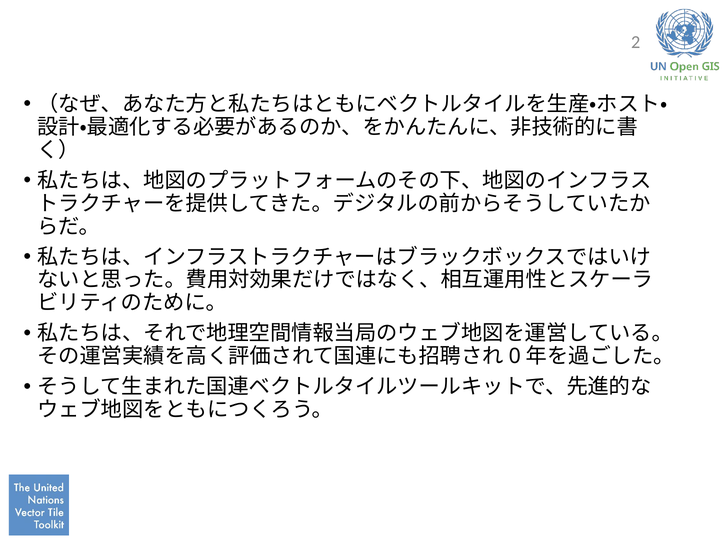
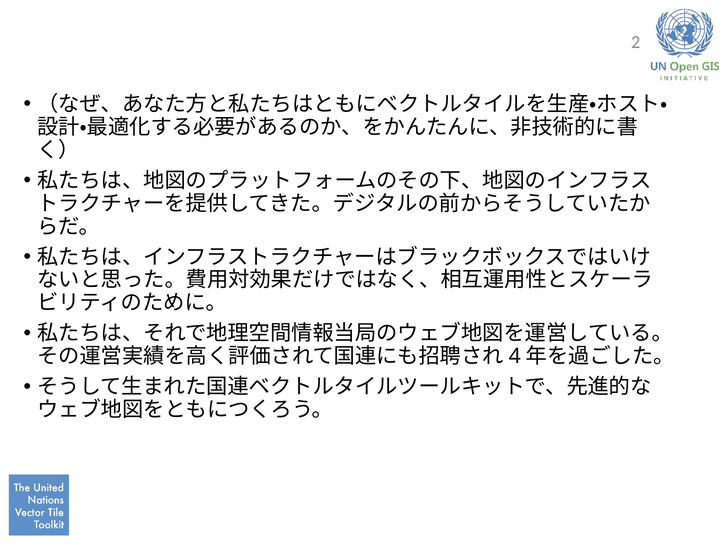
0: 0 -> 4
